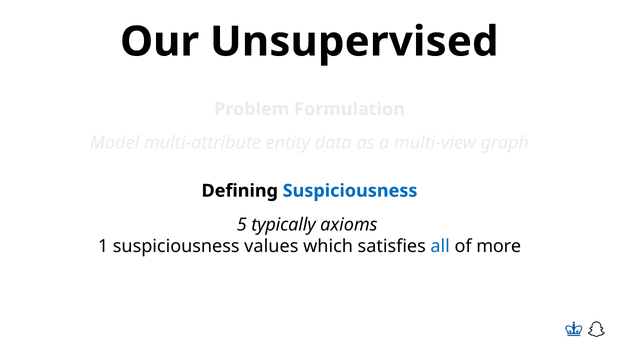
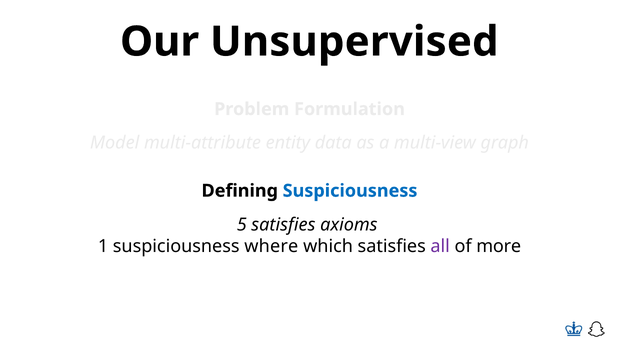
5 typically: typically -> satisfies
values: values -> where
all colour: blue -> purple
